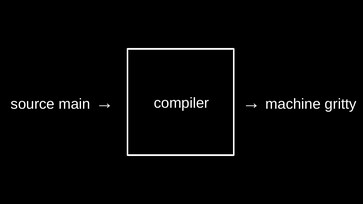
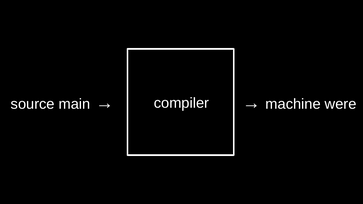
gritty: gritty -> were
